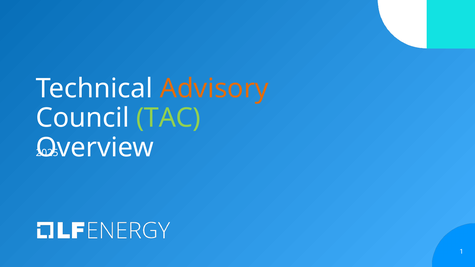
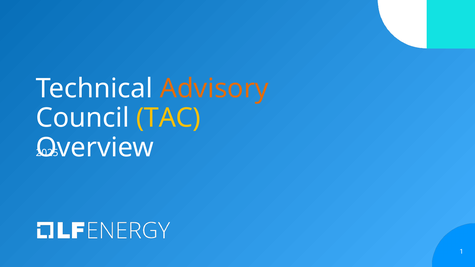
TAC colour: light green -> yellow
